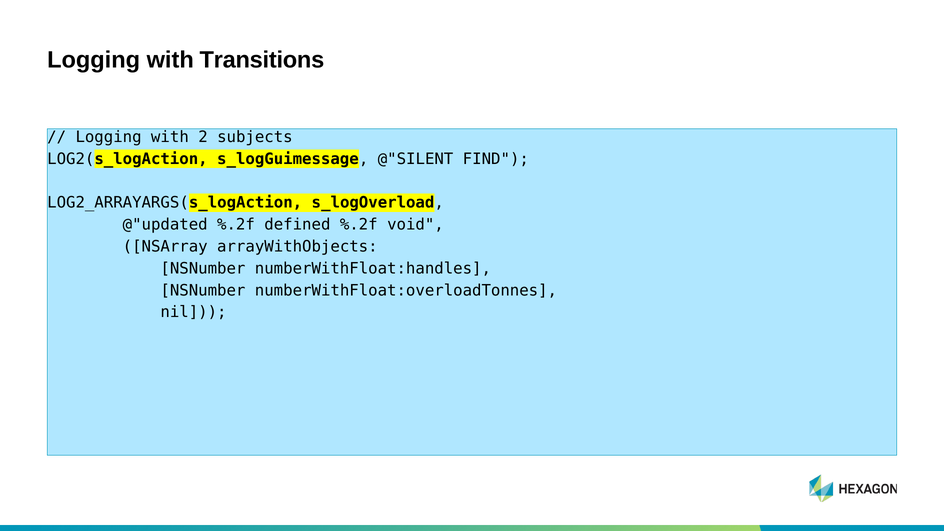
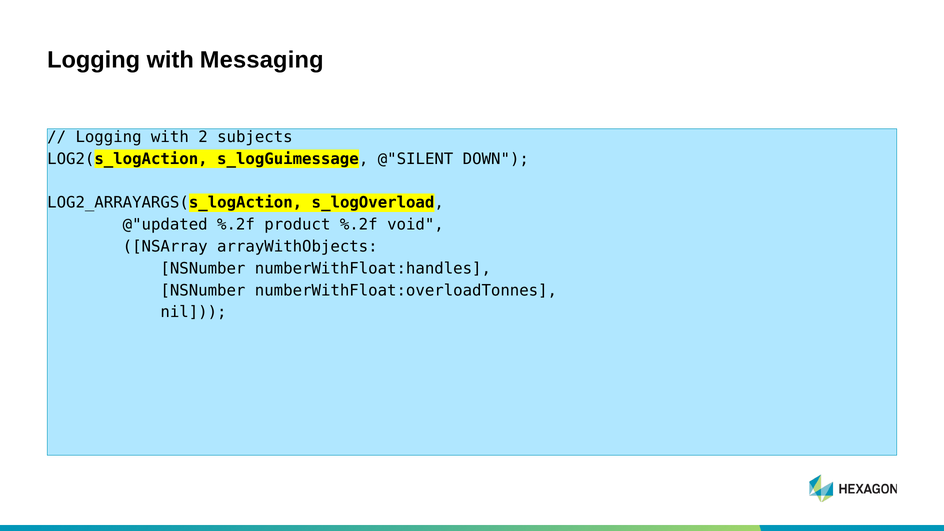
Transitions: Transitions -> Messaging
FIND: FIND -> DOWN
defined: defined -> product
